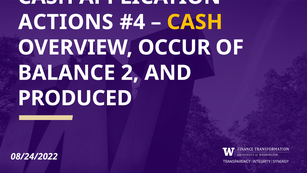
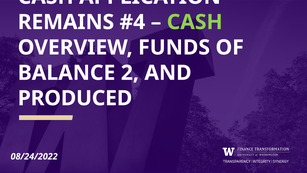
ACTIONS: ACTIONS -> REMAINS
CASH at (195, 22) colour: yellow -> light green
OCCUR: OCCUR -> FUNDS
